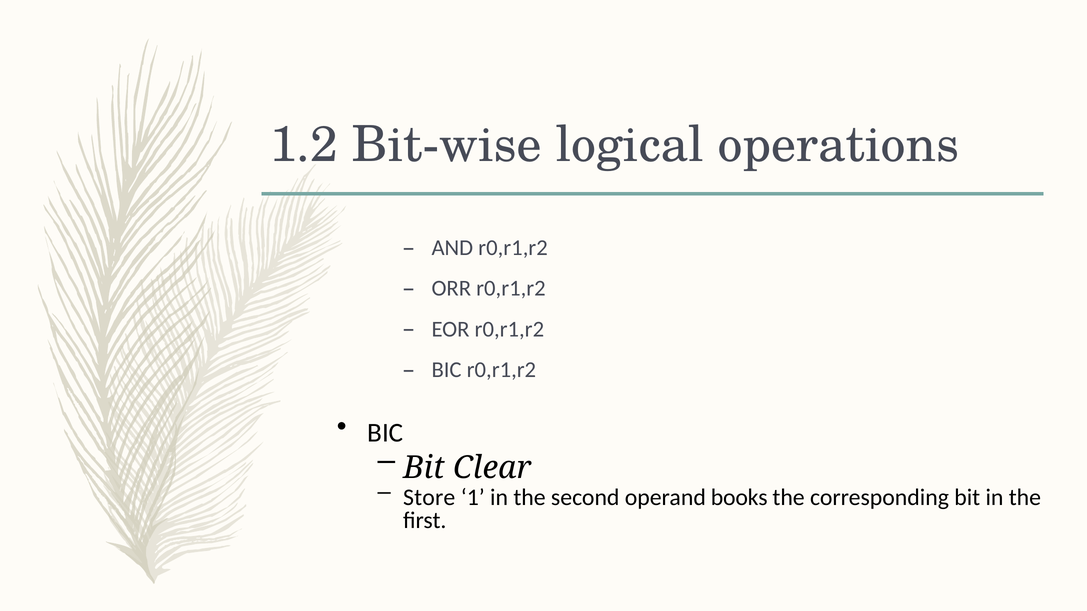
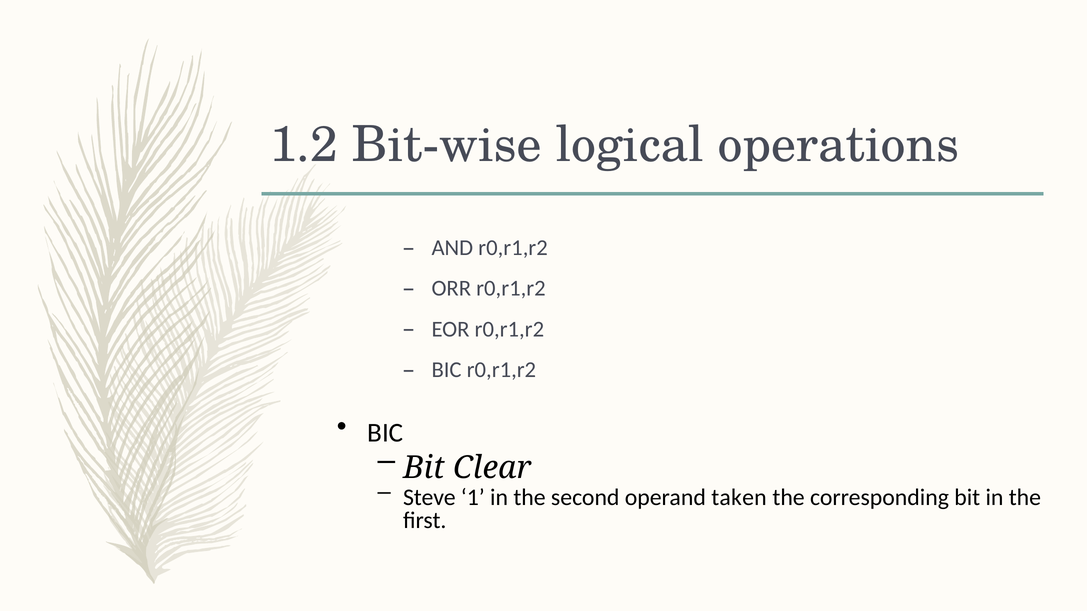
Store: Store -> Steve
books: books -> taken
